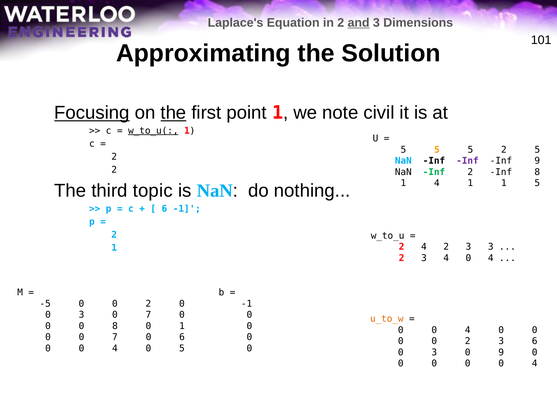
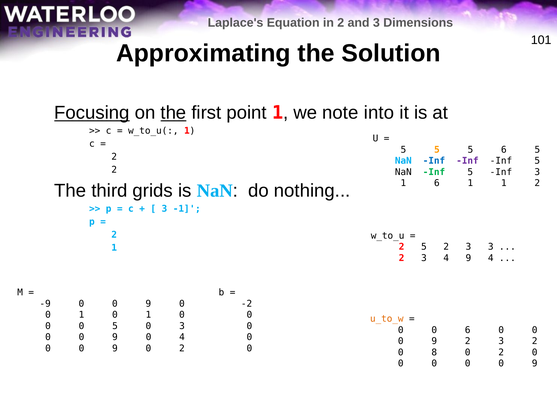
and underline: present -> none
civil: civil -> into
w_to_u( underline: present -> none
5 2: 2 -> 6
Inf at (434, 161) colour: black -> blue
Inf Inf 9: 9 -> 5
NaN Inf 2: 2 -> 5
Inf 8: 8 -> 3
1 4: 4 -> 6
1 5: 5 -> 2
topic: topic -> grids
6 at (164, 209): 6 -> 3
2 4: 4 -> 5
3 4 0: 0 -> 9
-5: -5 -> -9
2 at (148, 304): 2 -> 9
-1 at (247, 304): -1 -> -2
3 at (82, 315): 3 -> 1
7 at (148, 315): 7 -> 1
0 8: 8 -> 5
0 1: 1 -> 3
4 at (468, 330): 4 -> 6
7 at (115, 337): 7 -> 9
0 6: 6 -> 4
0 at (434, 341): 0 -> 9
3 6: 6 -> 2
4 at (115, 348): 4 -> 9
5 at (182, 348): 5 -> 2
3 at (434, 352): 3 -> 8
9 at (501, 352): 9 -> 2
4 at (535, 363): 4 -> 9
